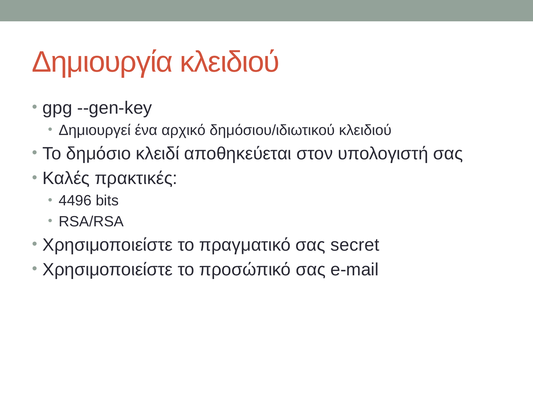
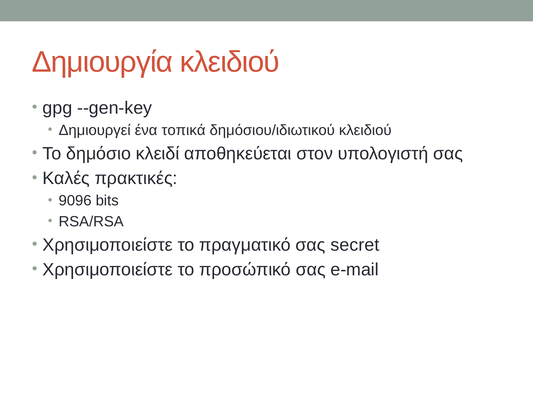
αρχικό: αρχικό -> τοπικά
4496: 4496 -> 9096
